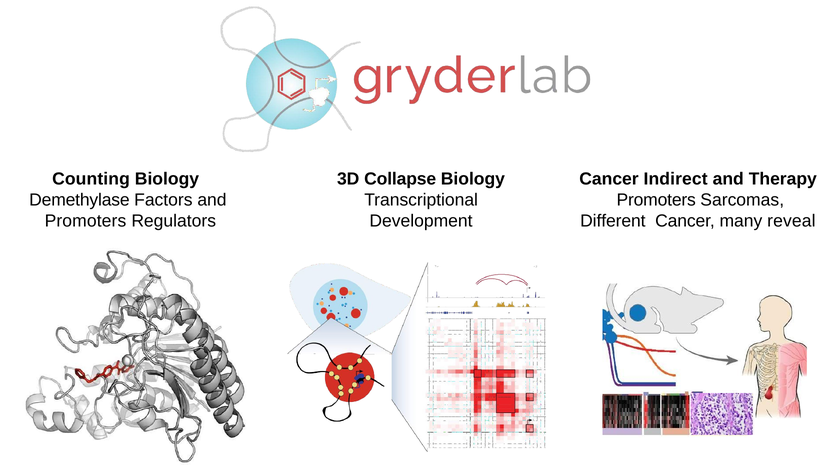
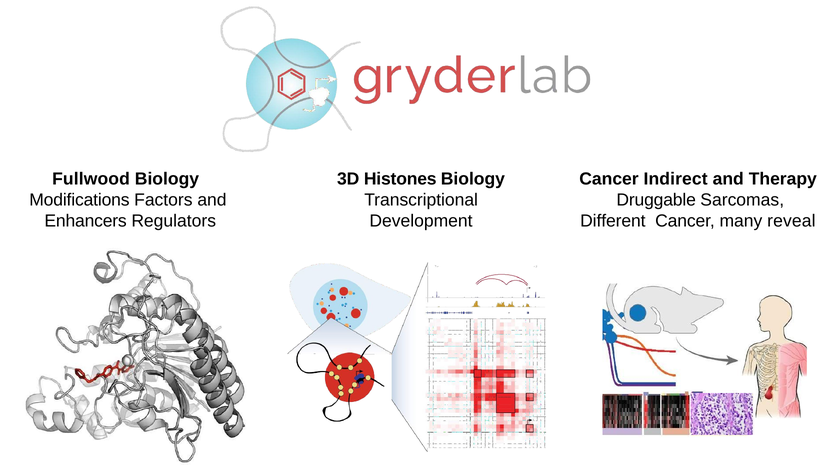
Counting: Counting -> Fullwood
Collapse: Collapse -> Histones
Demethylase: Demethylase -> Modifications
Promoters at (656, 200): Promoters -> Druggable
Promoters at (85, 221): Promoters -> Enhancers
